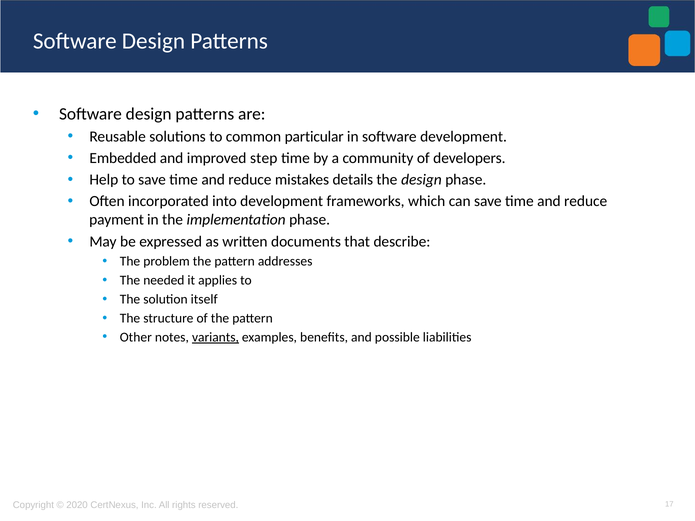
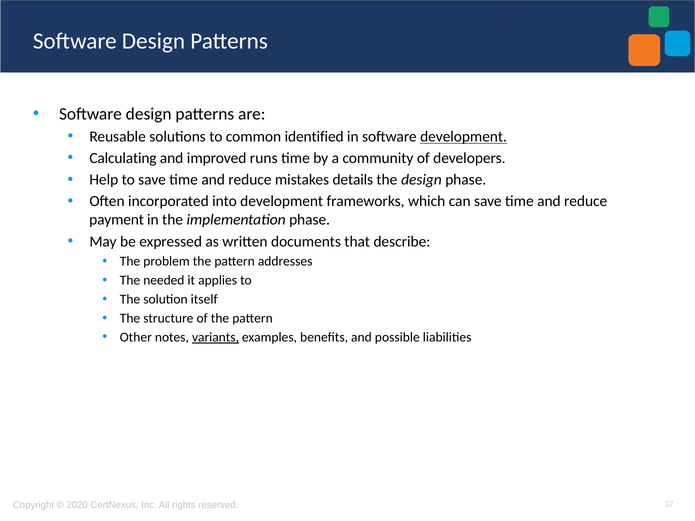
particular: particular -> identified
development at (464, 137) underline: none -> present
Embedded: Embedded -> Calculating
step: step -> runs
